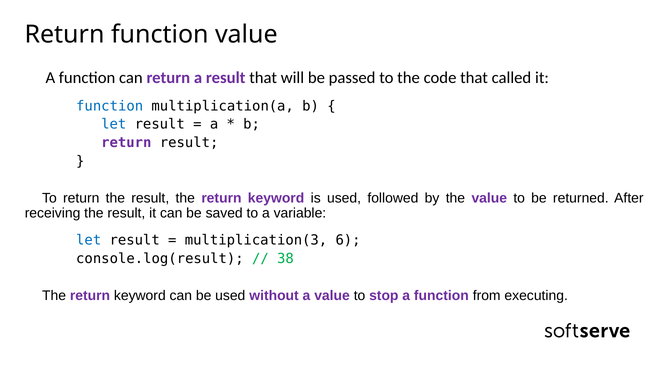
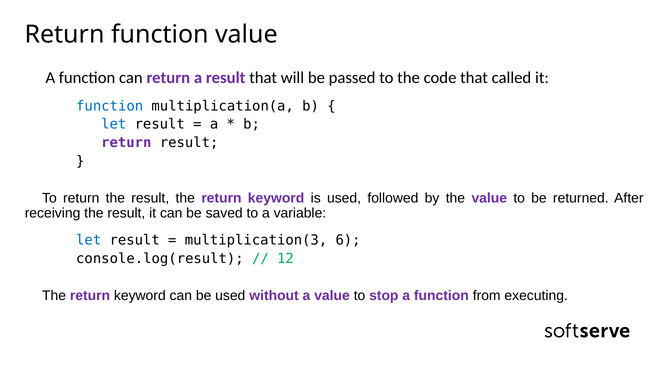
38: 38 -> 12
